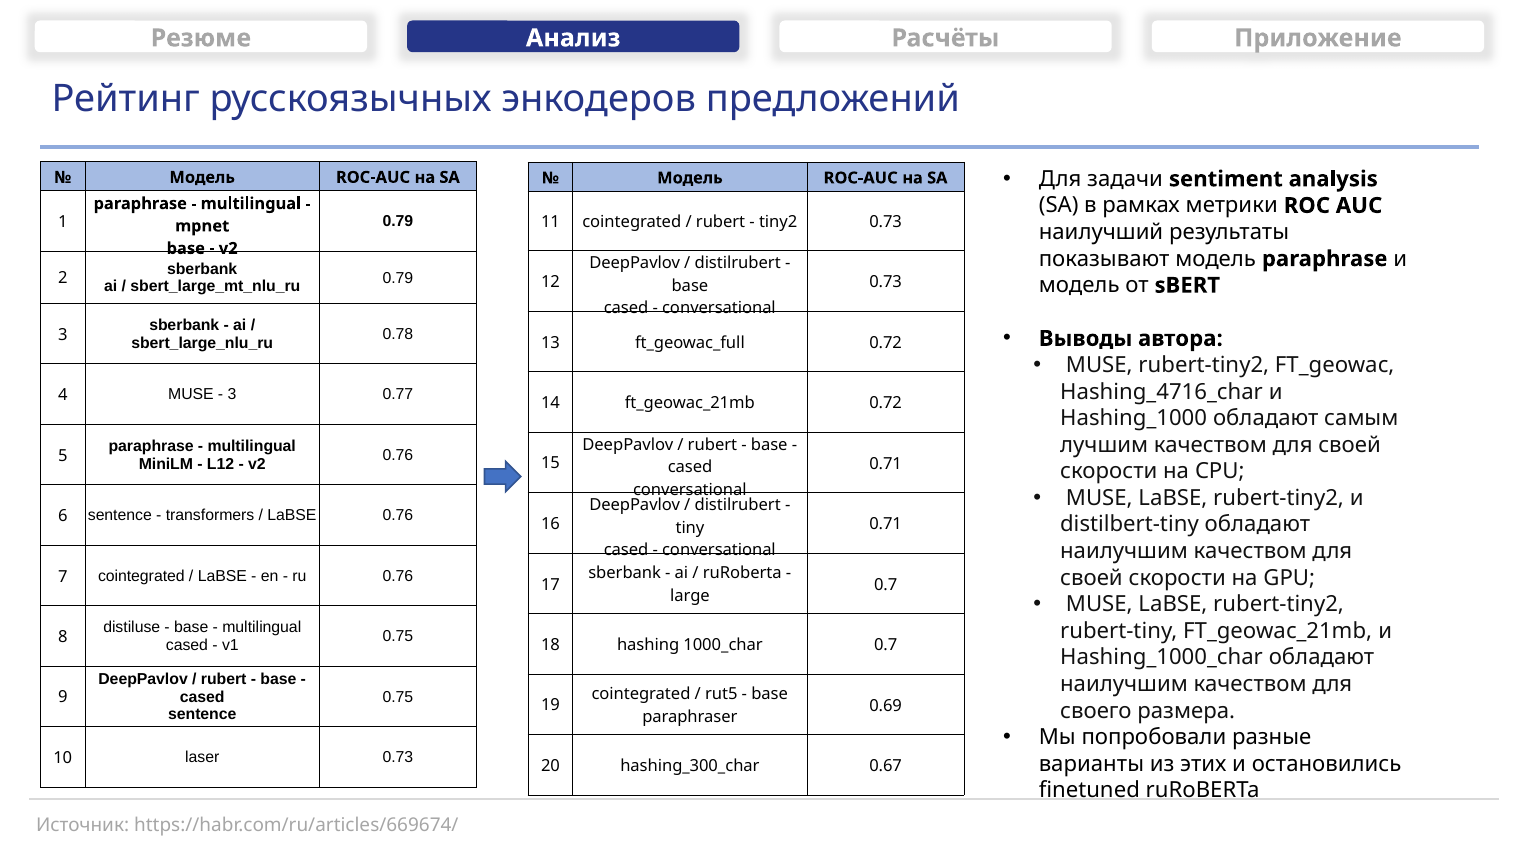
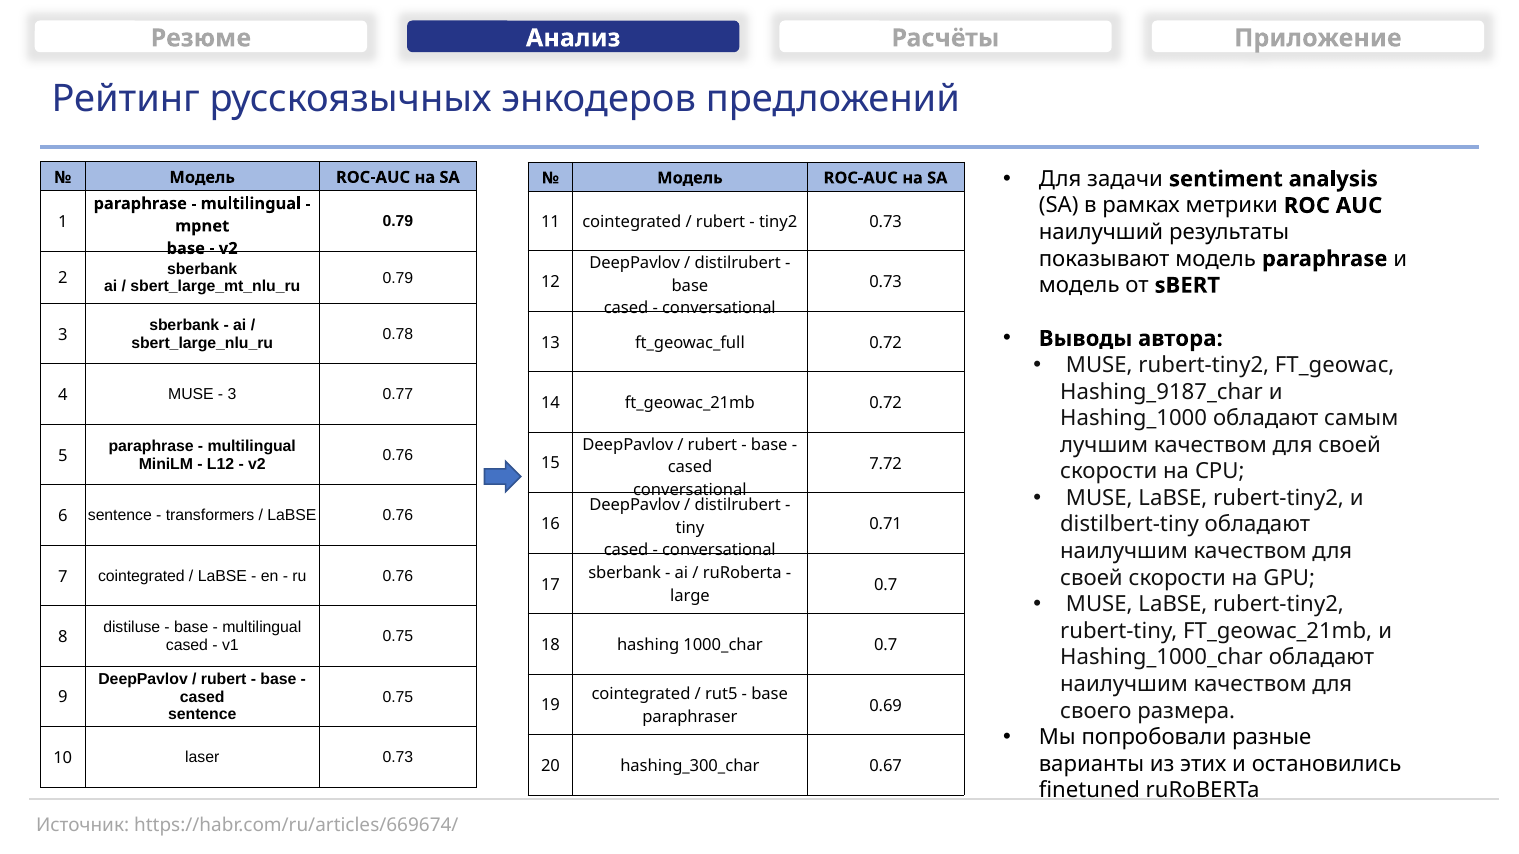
Hashing_4716_char: Hashing_4716_char -> Hashing_9187_char
0.71 at (886, 464): 0.71 -> 7.72
